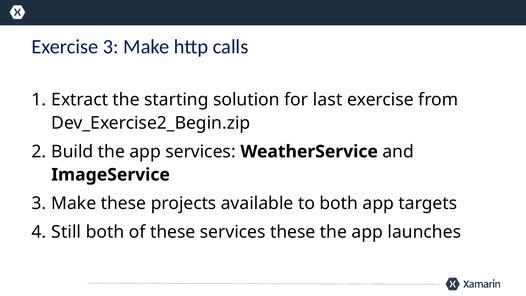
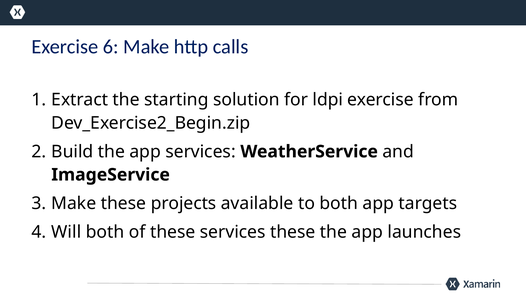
Exercise 3: 3 -> 6
last: last -> ldpi
Still: Still -> Will
